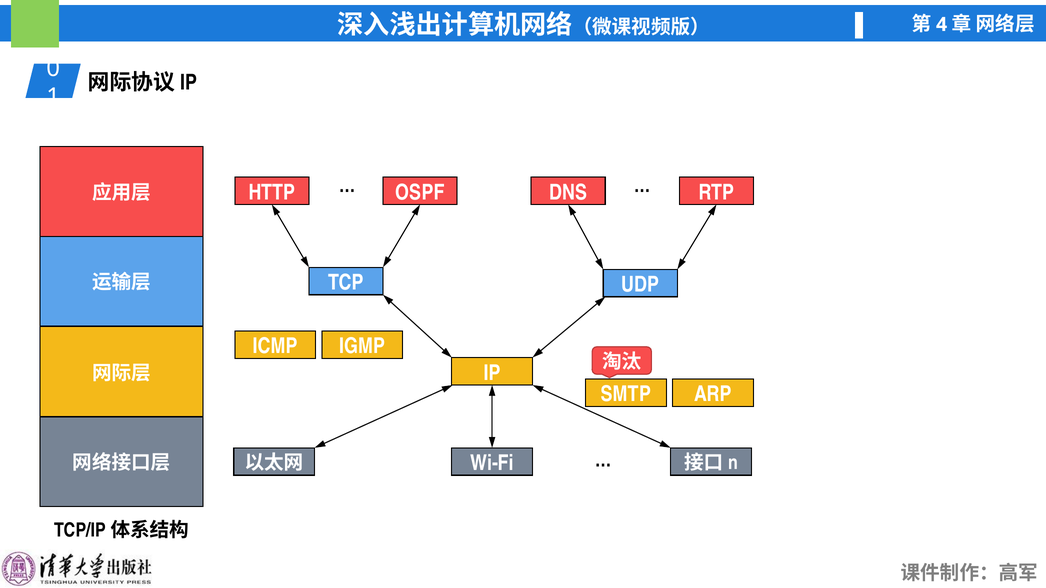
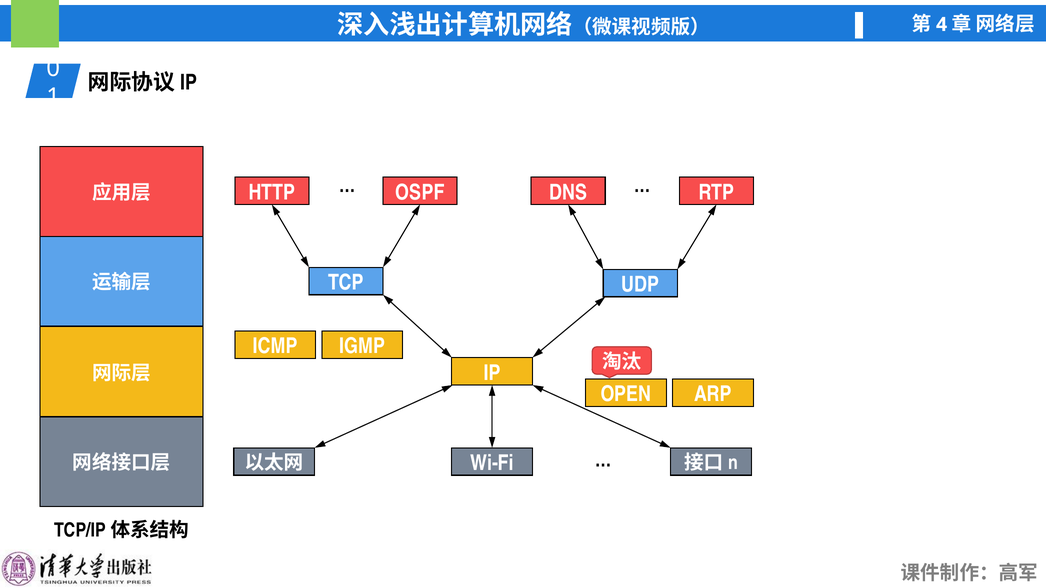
SMTP: SMTP -> OPEN
